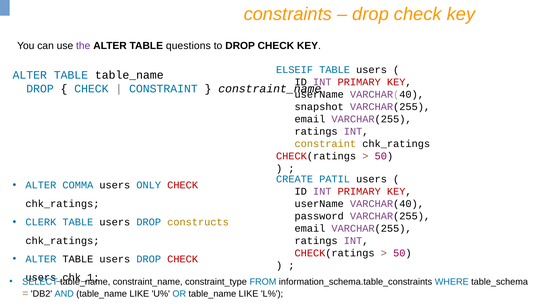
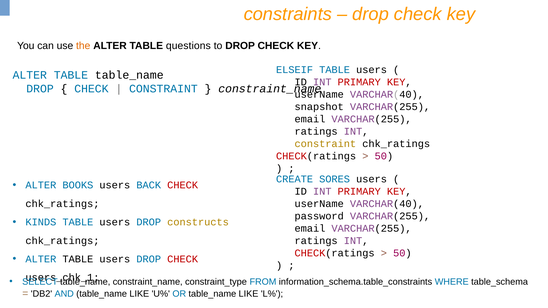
the colour: purple -> orange
PATIL: PATIL -> SORES
COMMA: COMMA -> BOOKS
ONLY: ONLY -> BACK
CLERK: CLERK -> KINDS
